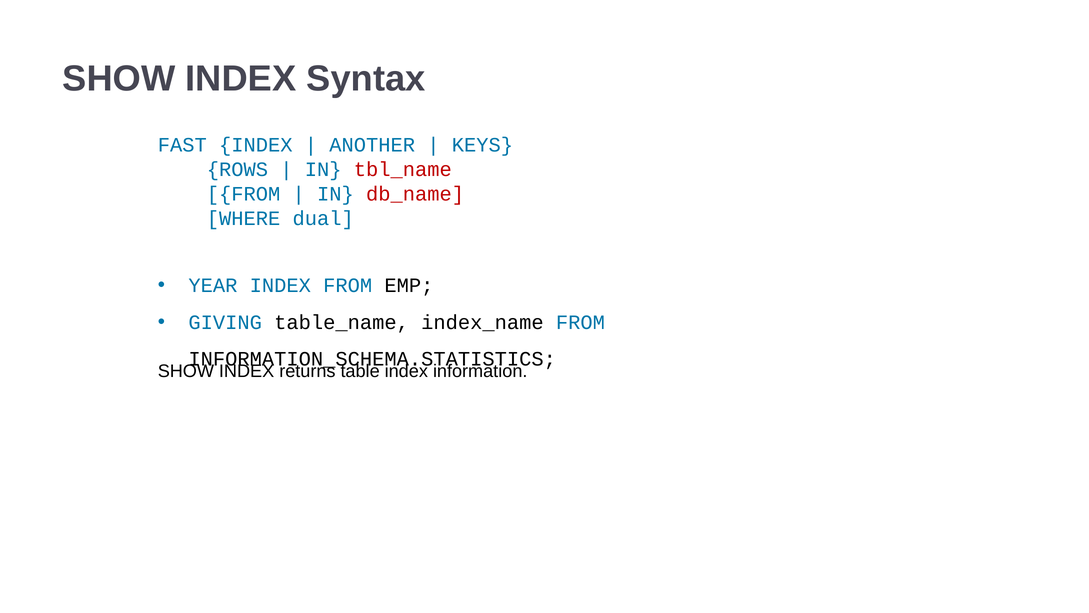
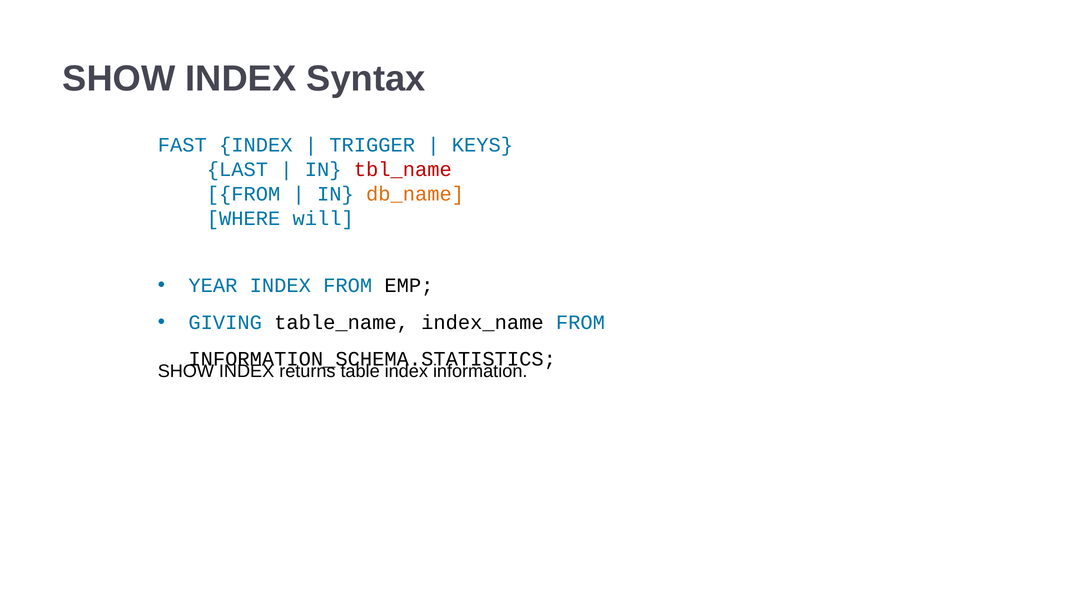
ANOTHER: ANOTHER -> TRIGGER
ROWS: ROWS -> LAST
db_name colour: red -> orange
dual: dual -> will
